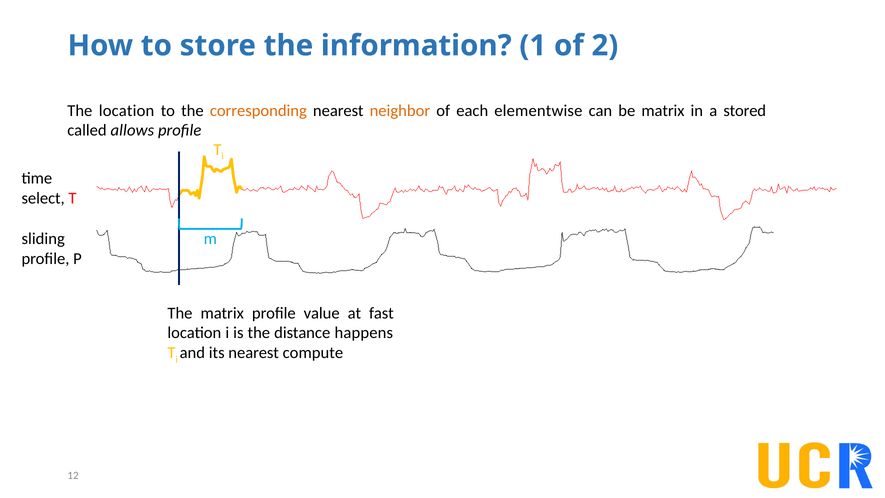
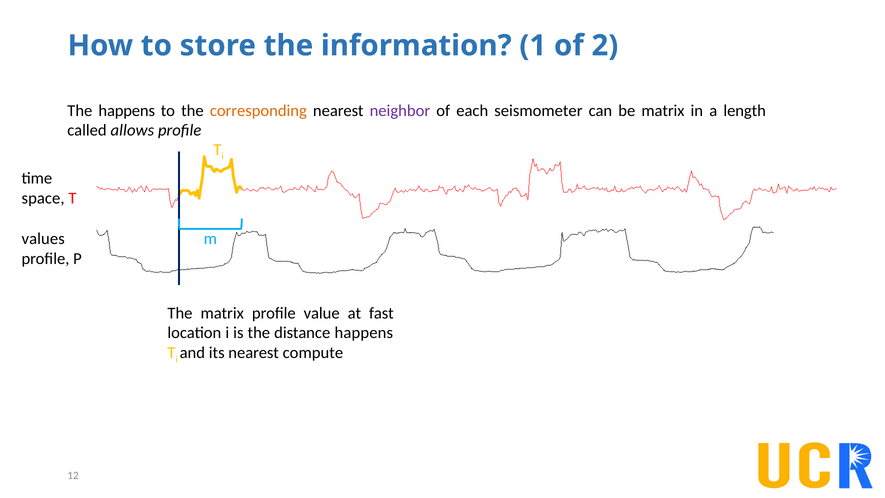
The location: location -> happens
neighbor colour: orange -> purple
elementwise: elementwise -> seismometer
stored: stored -> length
select: select -> space
sliding: sliding -> values
